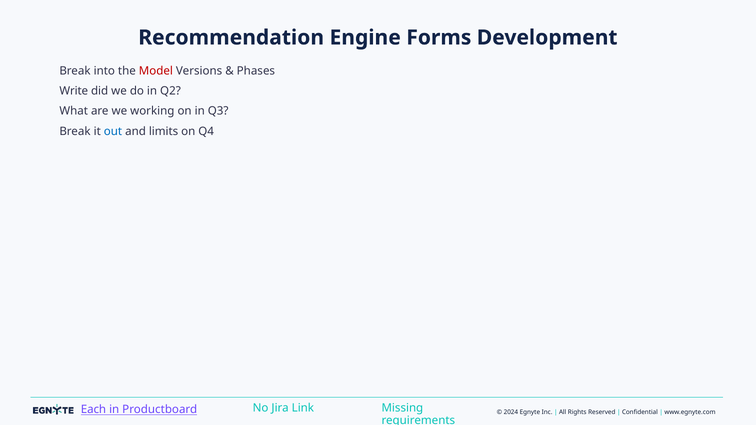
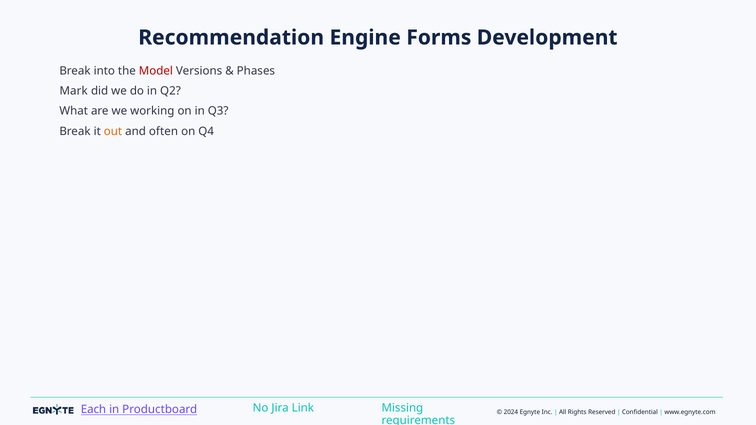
Write: Write -> Mark
out colour: blue -> orange
limits: limits -> often
